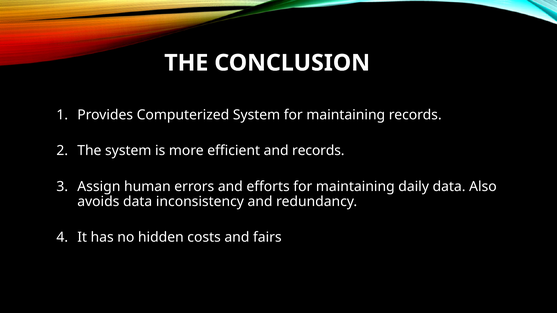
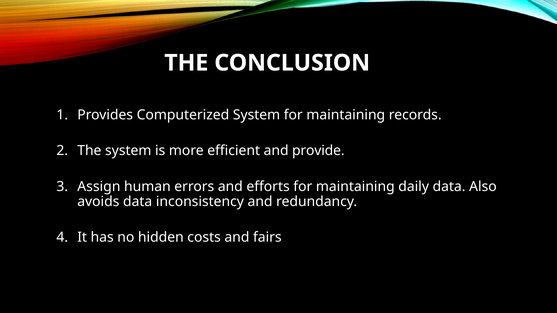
and records: records -> provide
